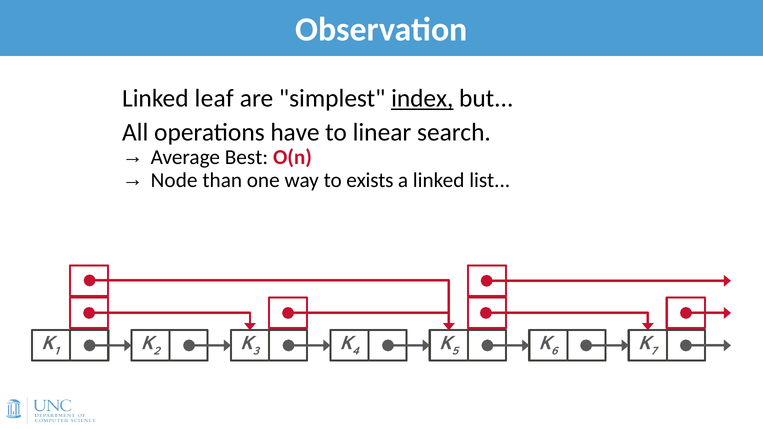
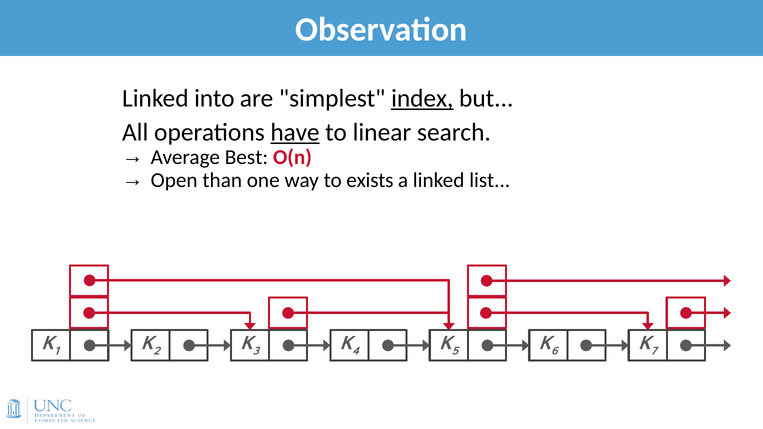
leaf: leaf -> into
have underline: none -> present
Node: Node -> Open
